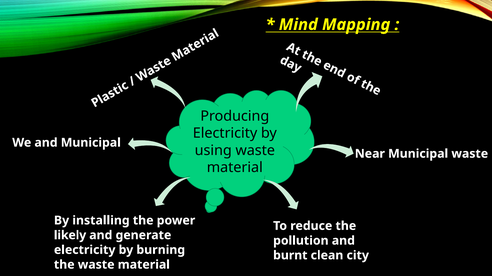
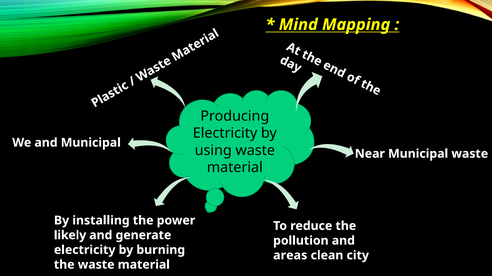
burnt: burnt -> areas
